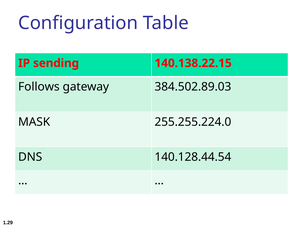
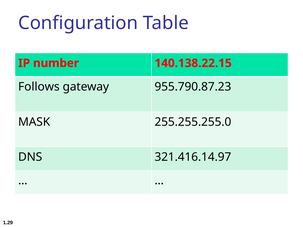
sending: sending -> number
384.502.89.03: 384.502.89.03 -> 955.790.87.23
255.255.224.0: 255.255.224.0 -> 255.255.255.0
140.128.44.54: 140.128.44.54 -> 321.416.14.97
